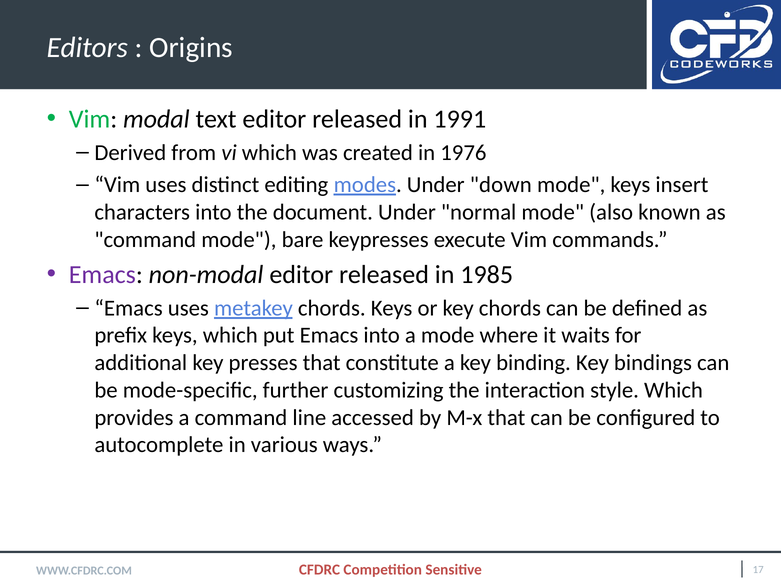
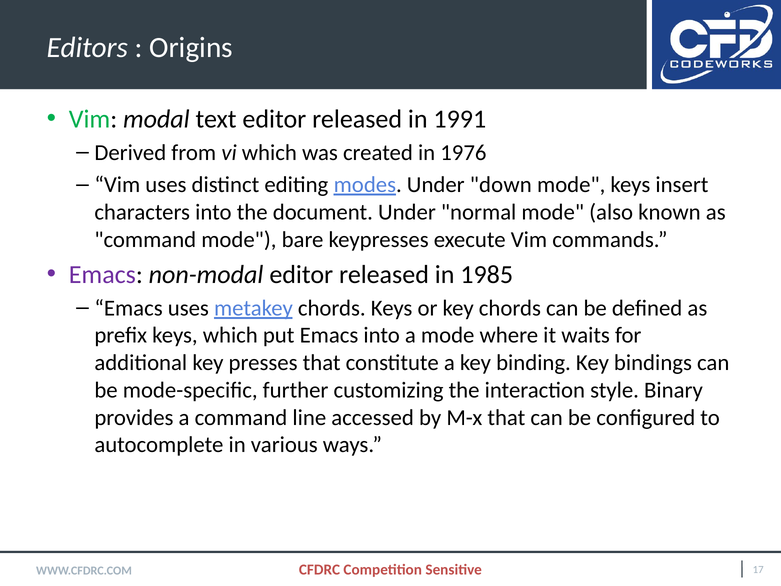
style Which: Which -> Binary
